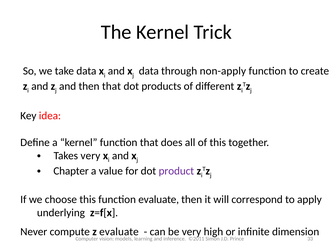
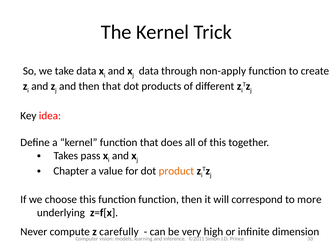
Takes very: very -> pass
product colour: purple -> orange
function evaluate: evaluate -> function
apply: apply -> more
z evaluate: evaluate -> carefully
